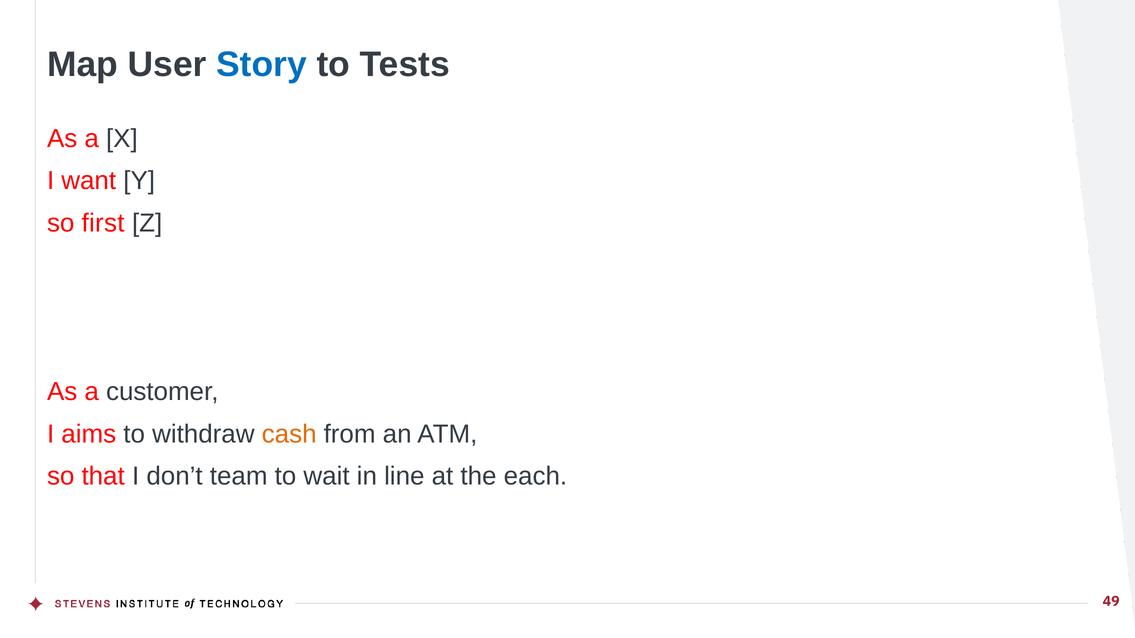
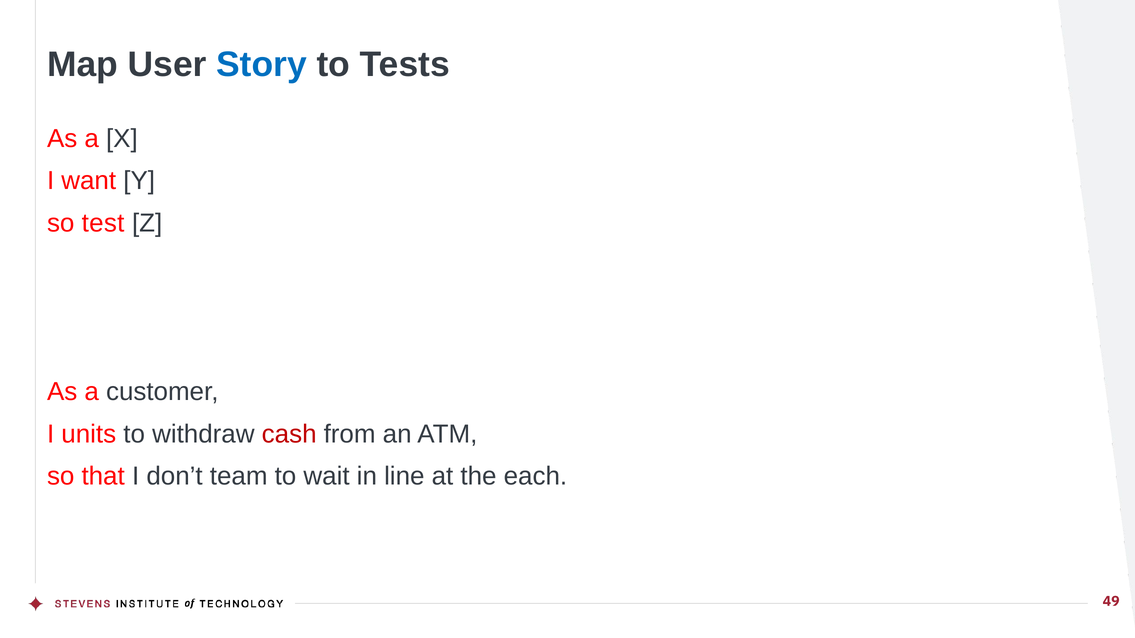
first: first -> test
aims: aims -> units
cash colour: orange -> red
